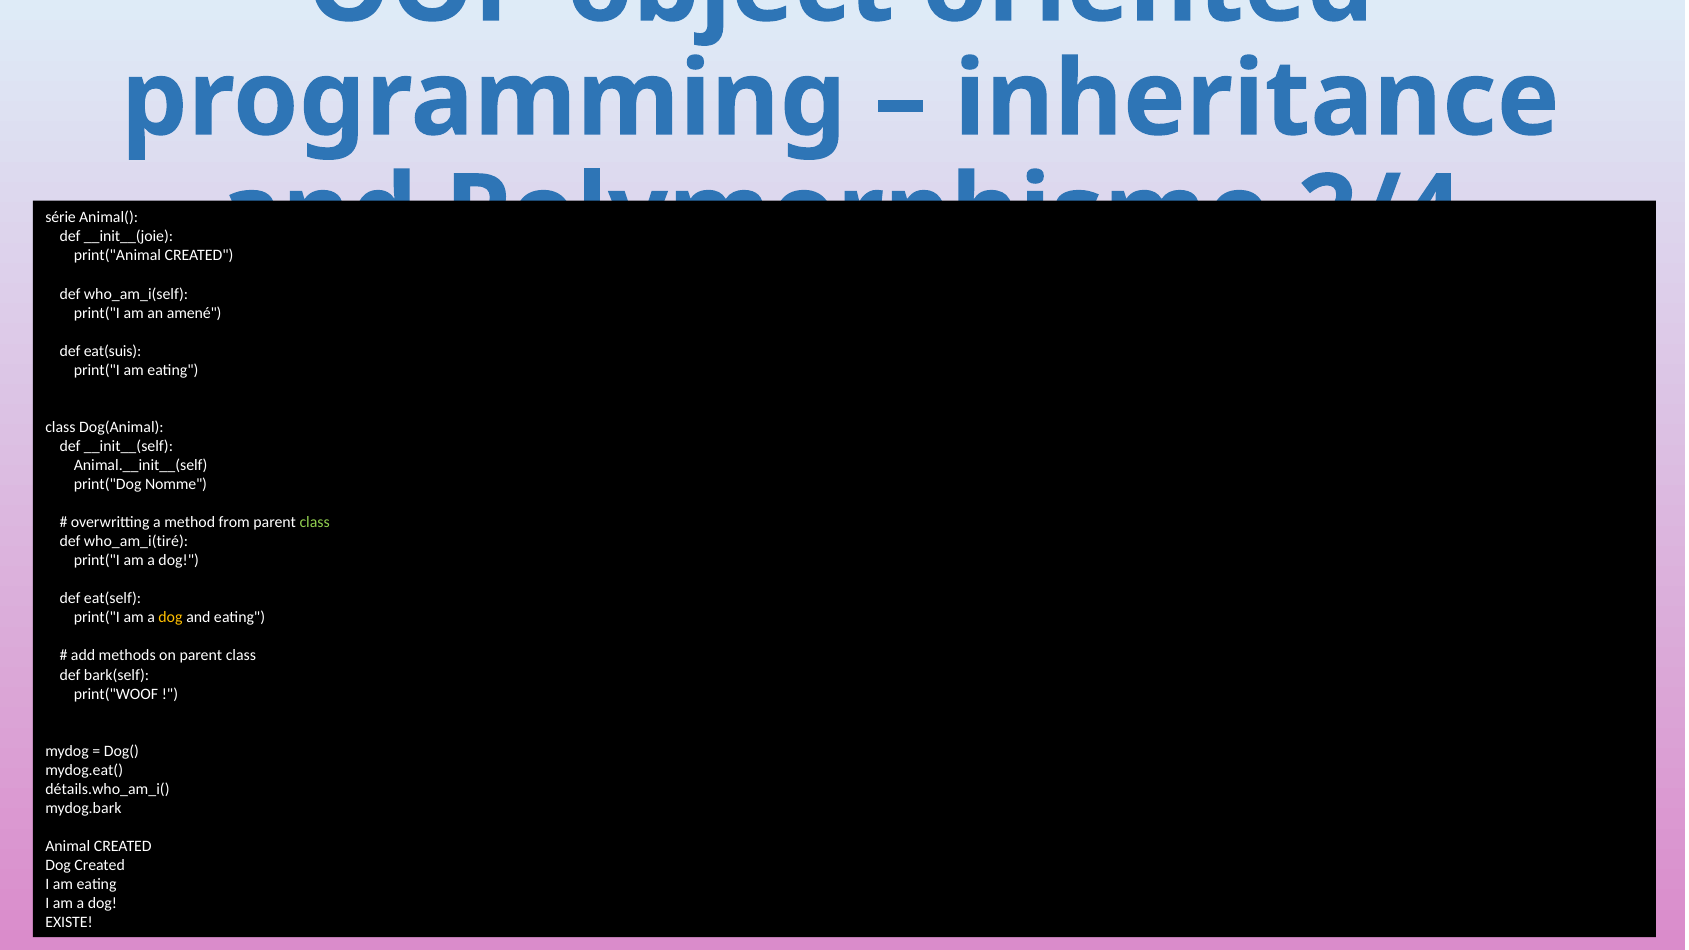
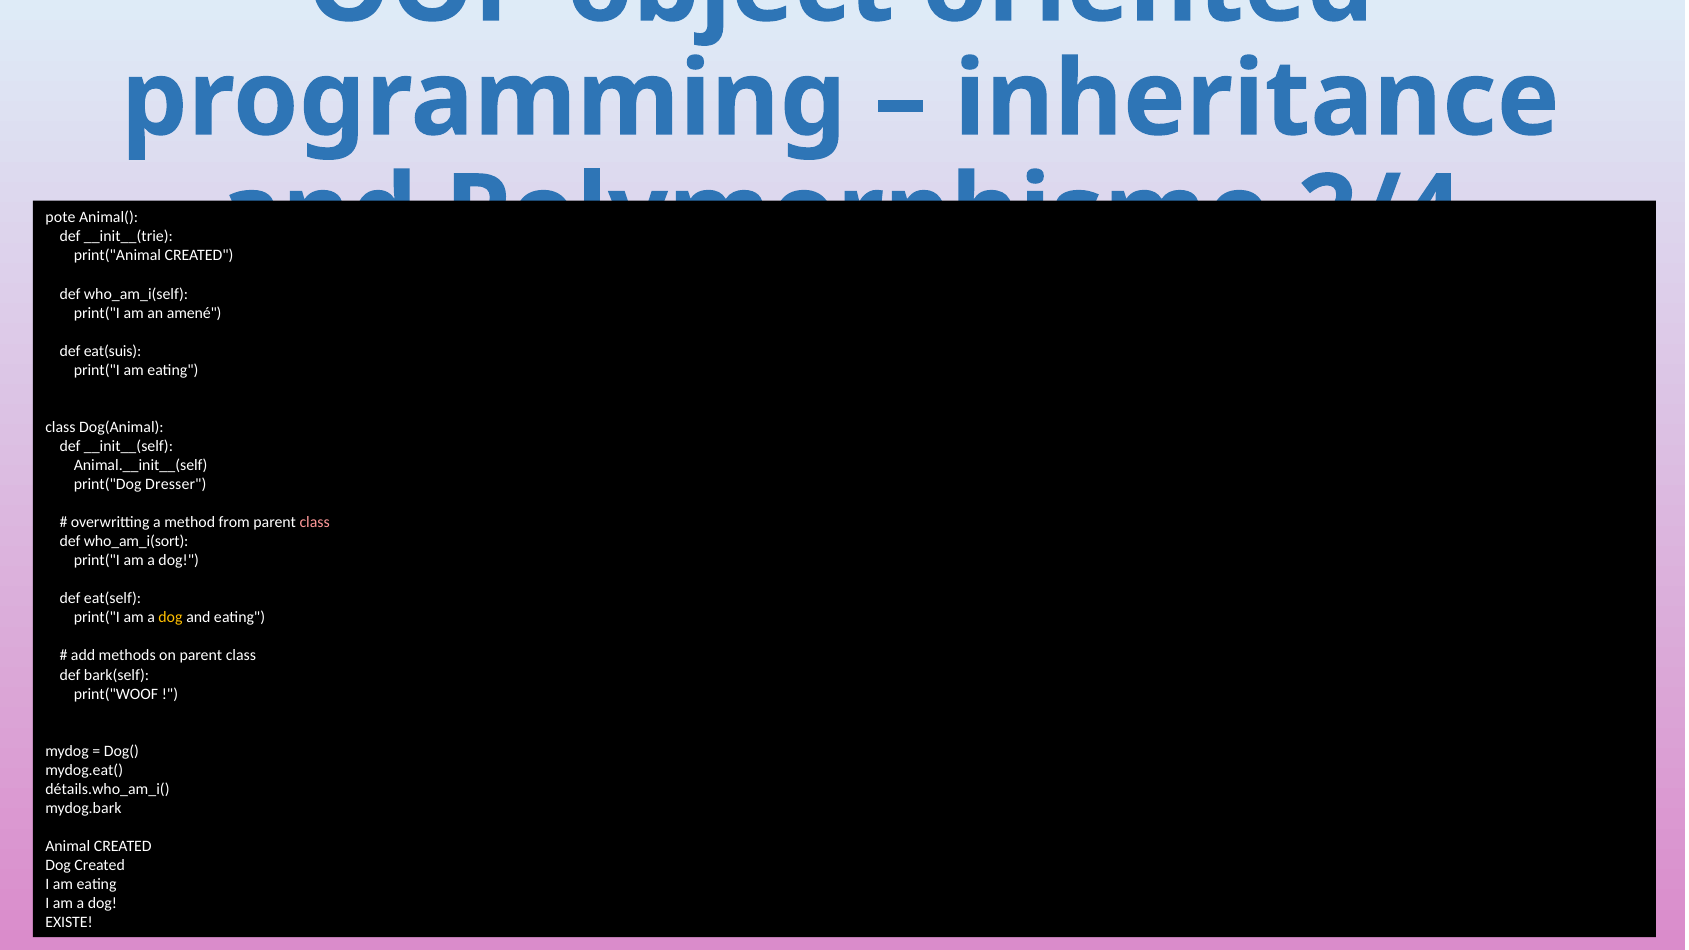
série: série -> pote
__init__(joie: __init__(joie -> __init__(trie
Nomme: Nomme -> Dresser
class at (315, 522) colour: light green -> pink
who_am_i(tiré: who_am_i(tiré -> who_am_i(sort
